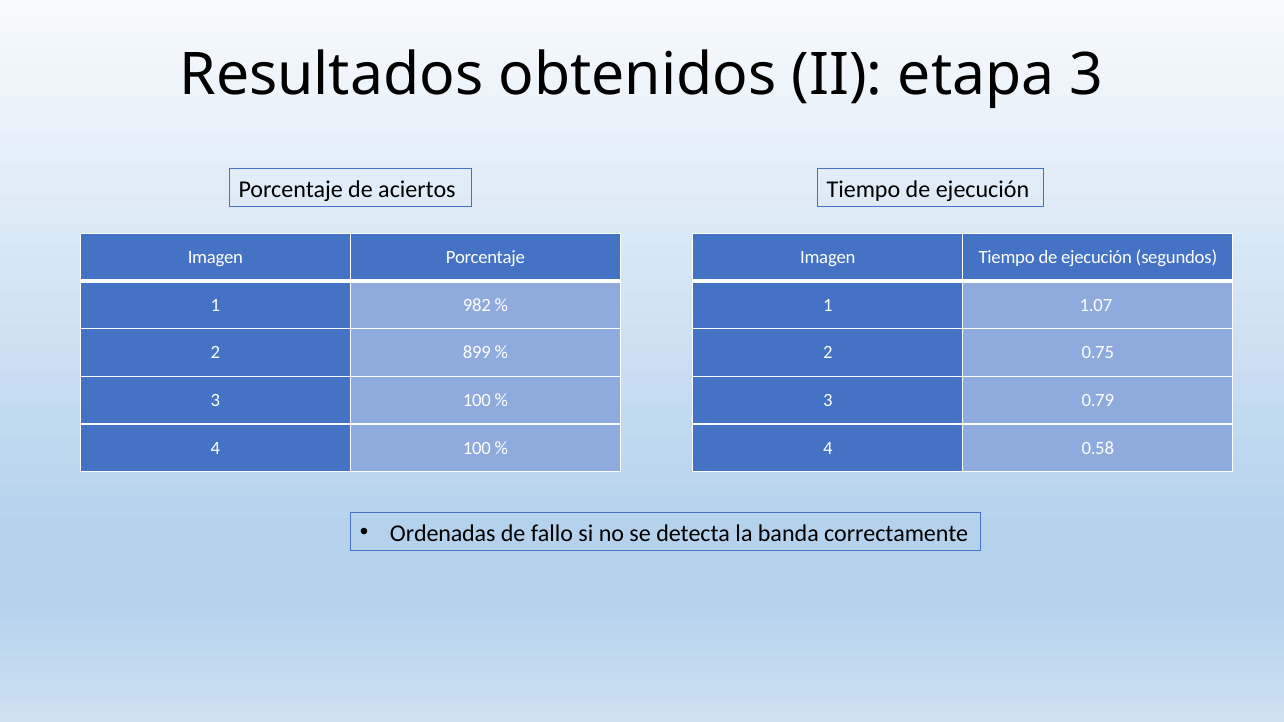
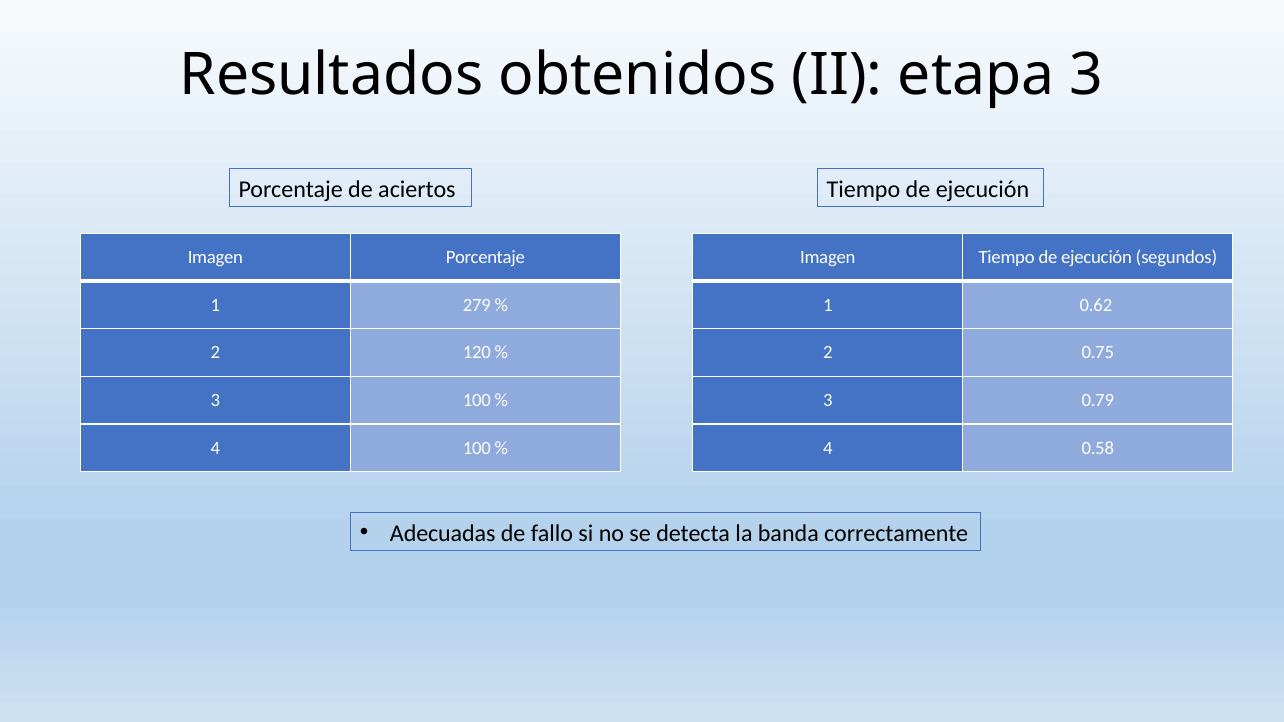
982: 982 -> 279
1.07: 1.07 -> 0.62
899: 899 -> 120
Ordenadas: Ordenadas -> Adecuadas
